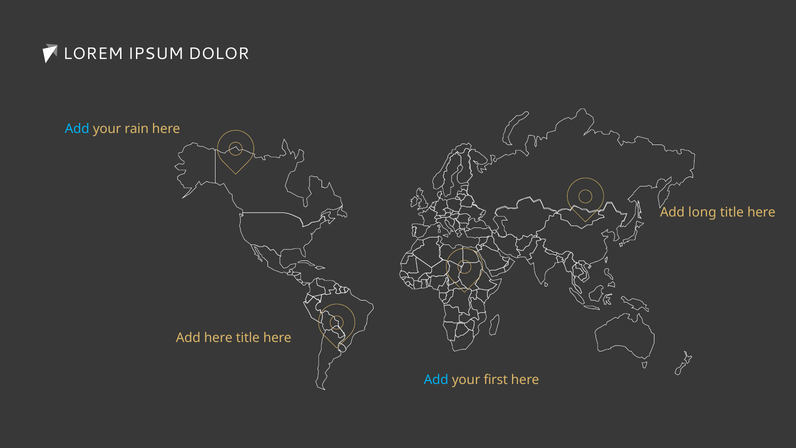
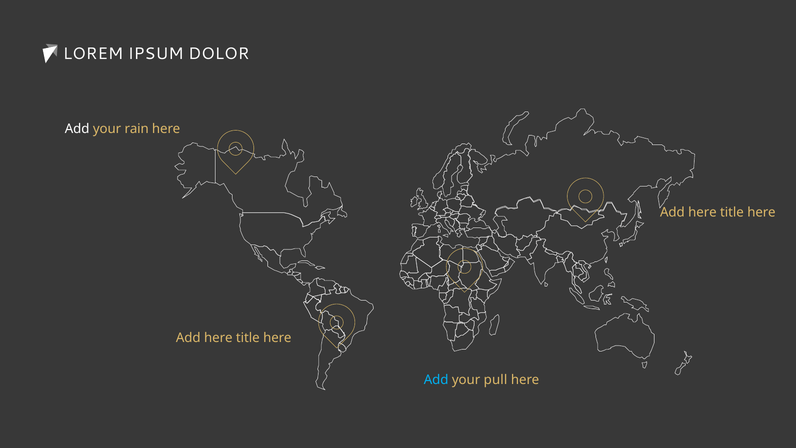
Add at (77, 129) colour: light blue -> white
long at (702, 212): long -> here
first: first -> pull
